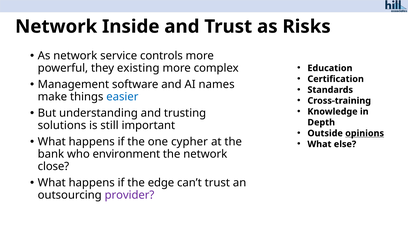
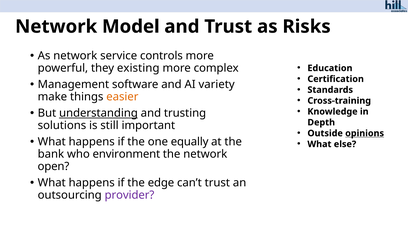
Inside: Inside -> Model
names: names -> variety
easier colour: blue -> orange
understanding underline: none -> present
cypher: cypher -> equally
close: close -> open
